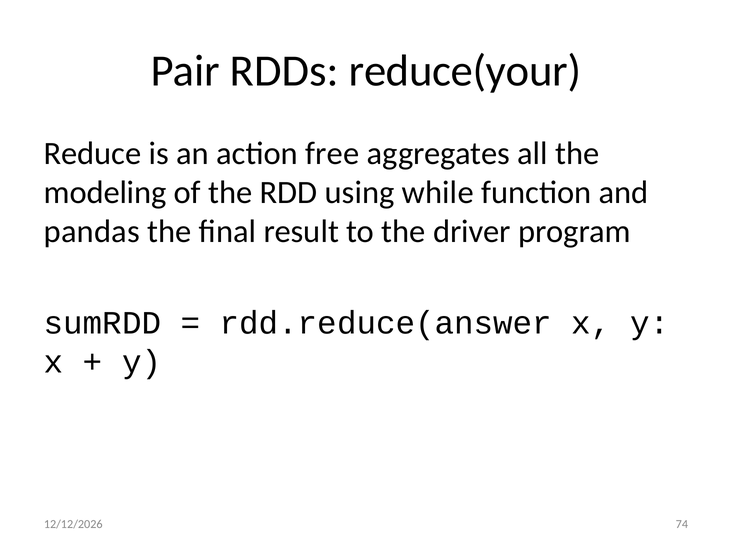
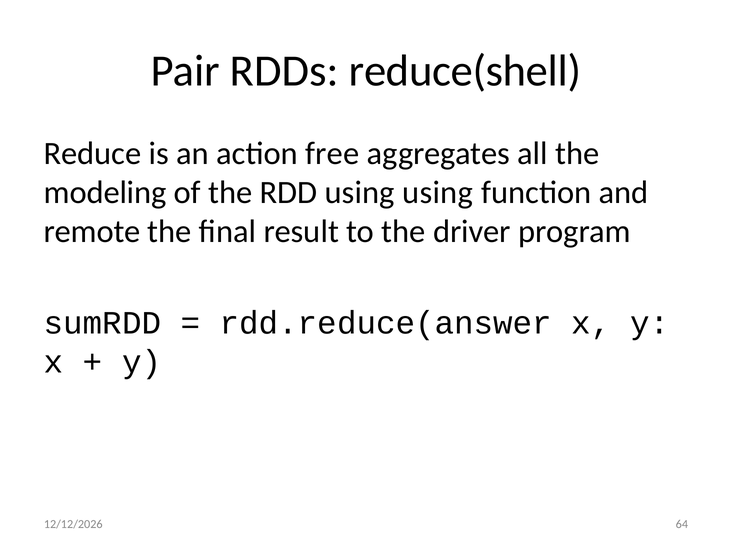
reduce(your: reduce(your -> reduce(shell
using while: while -> using
pandas: pandas -> remote
74: 74 -> 64
